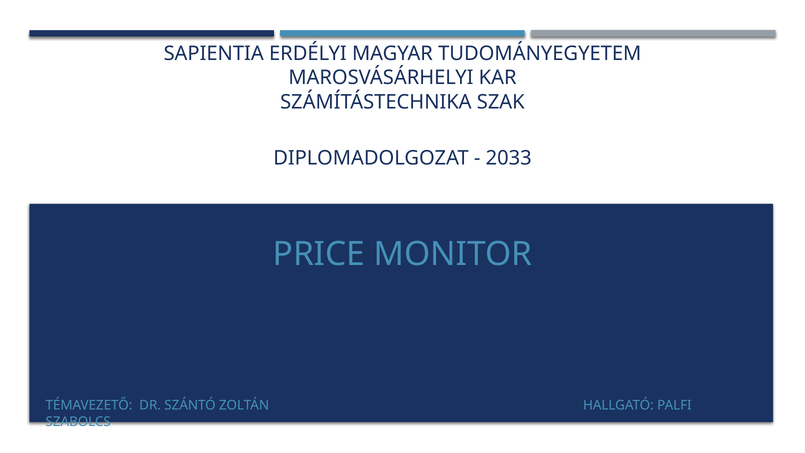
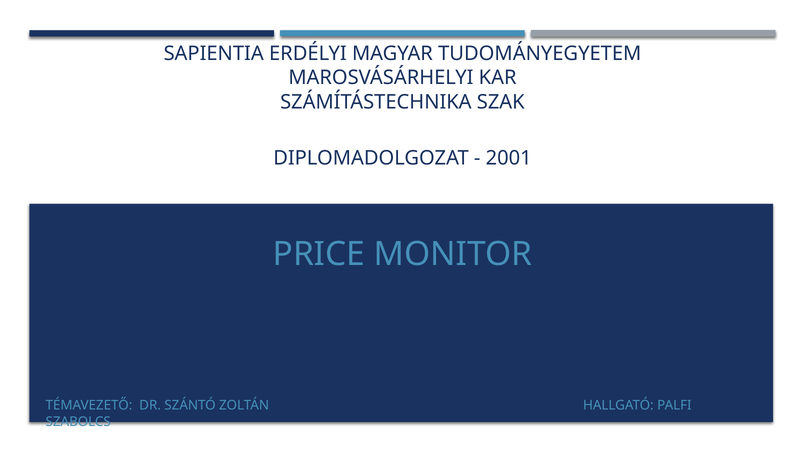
2033: 2033 -> 2001
